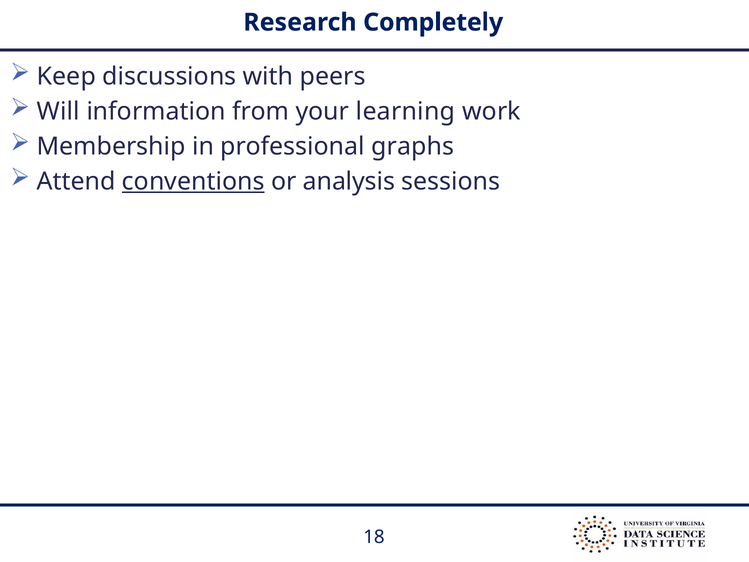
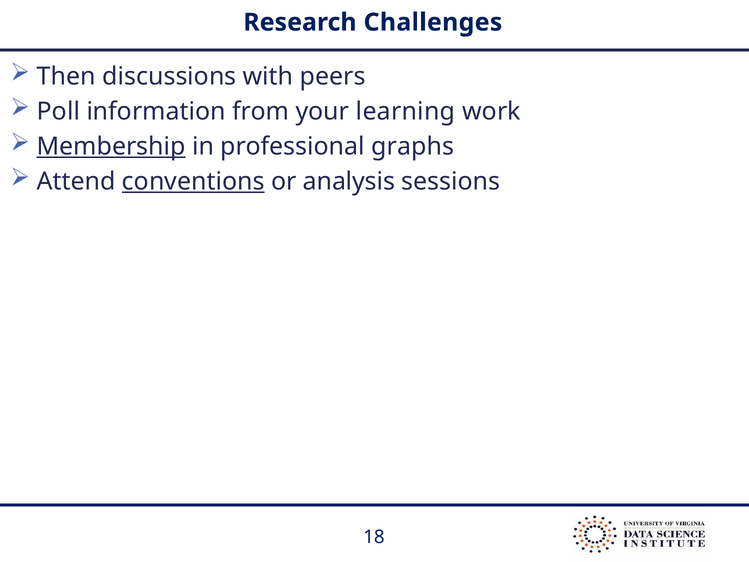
Completely: Completely -> Challenges
Keep: Keep -> Then
Will: Will -> Poll
Membership underline: none -> present
